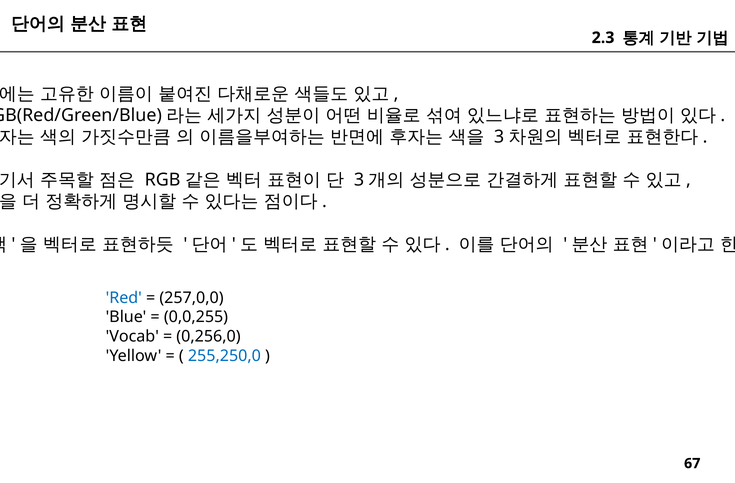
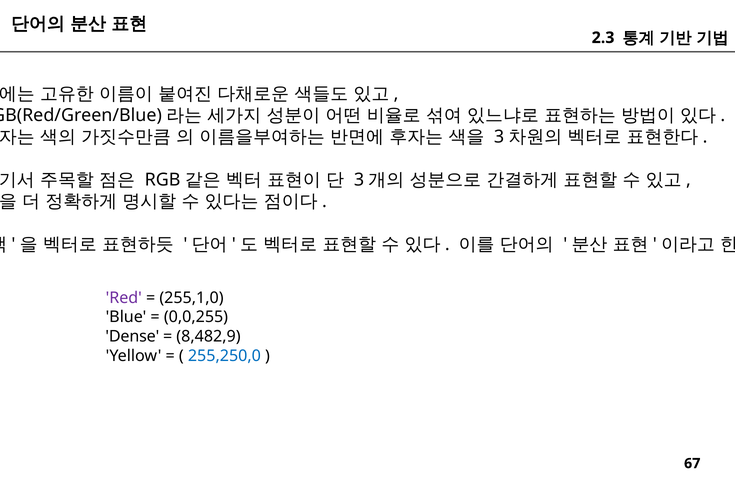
Red colour: blue -> purple
257,0,0: 257,0,0 -> 255,1,0
Vocab: Vocab -> Dense
0,256,0: 0,256,0 -> 8,482,9
